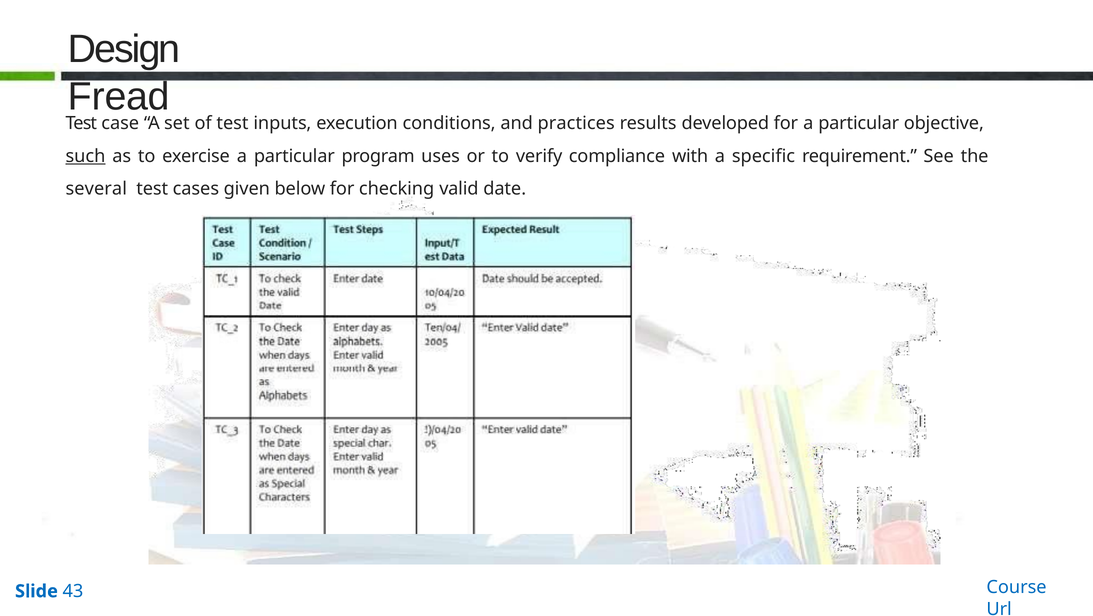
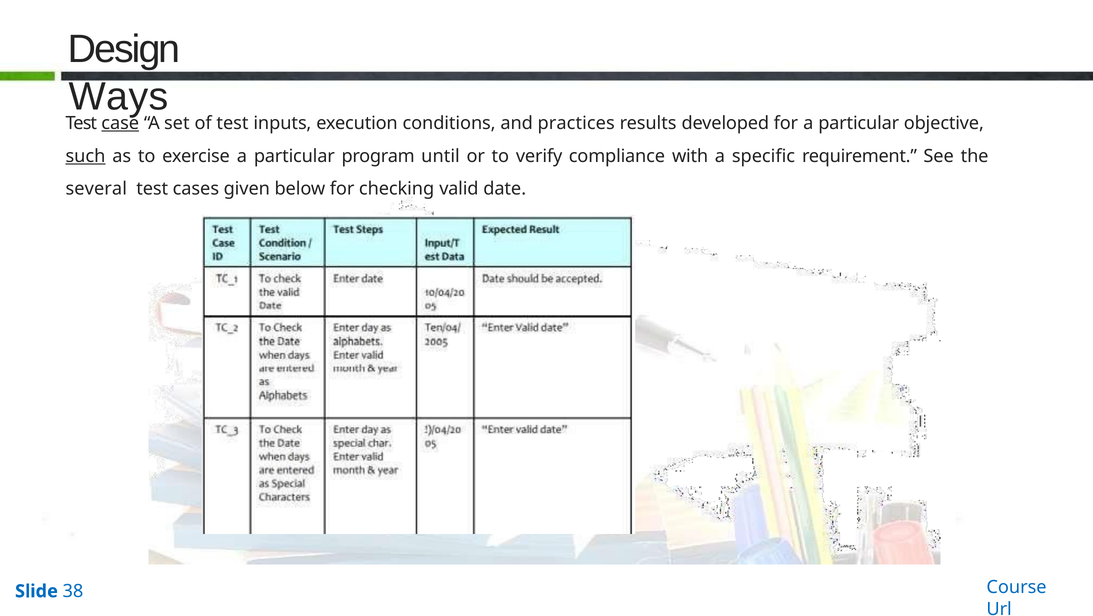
Fread: Fread -> Ways
case underline: none -> present
uses: uses -> until
43: 43 -> 38
